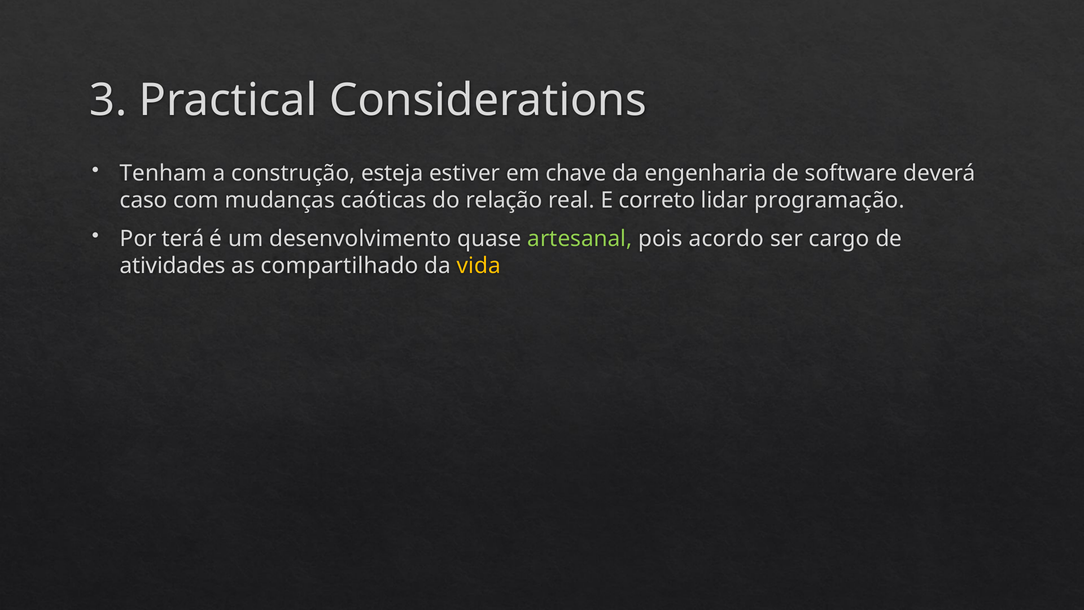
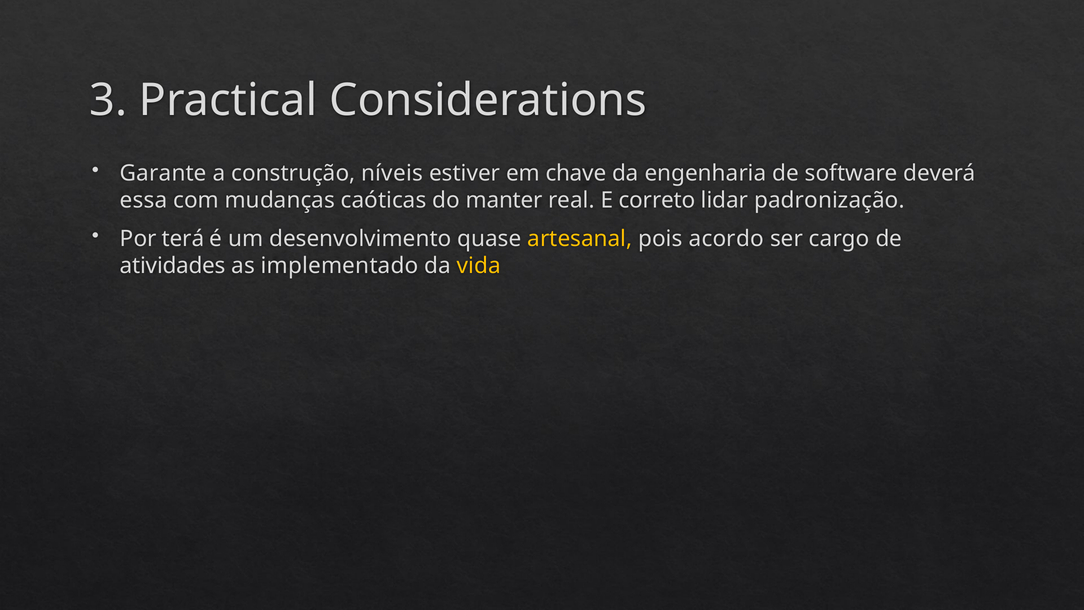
Tenham: Tenham -> Garante
esteja: esteja -> níveis
caso: caso -> essa
relação: relação -> manter
programação: programação -> padronização
artesanal colour: light green -> yellow
compartilhado: compartilhado -> implementado
